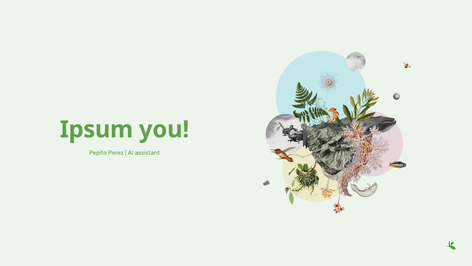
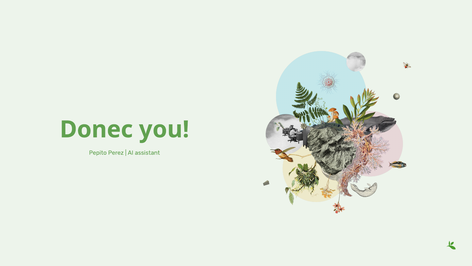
Ipsum: Ipsum -> Donec
